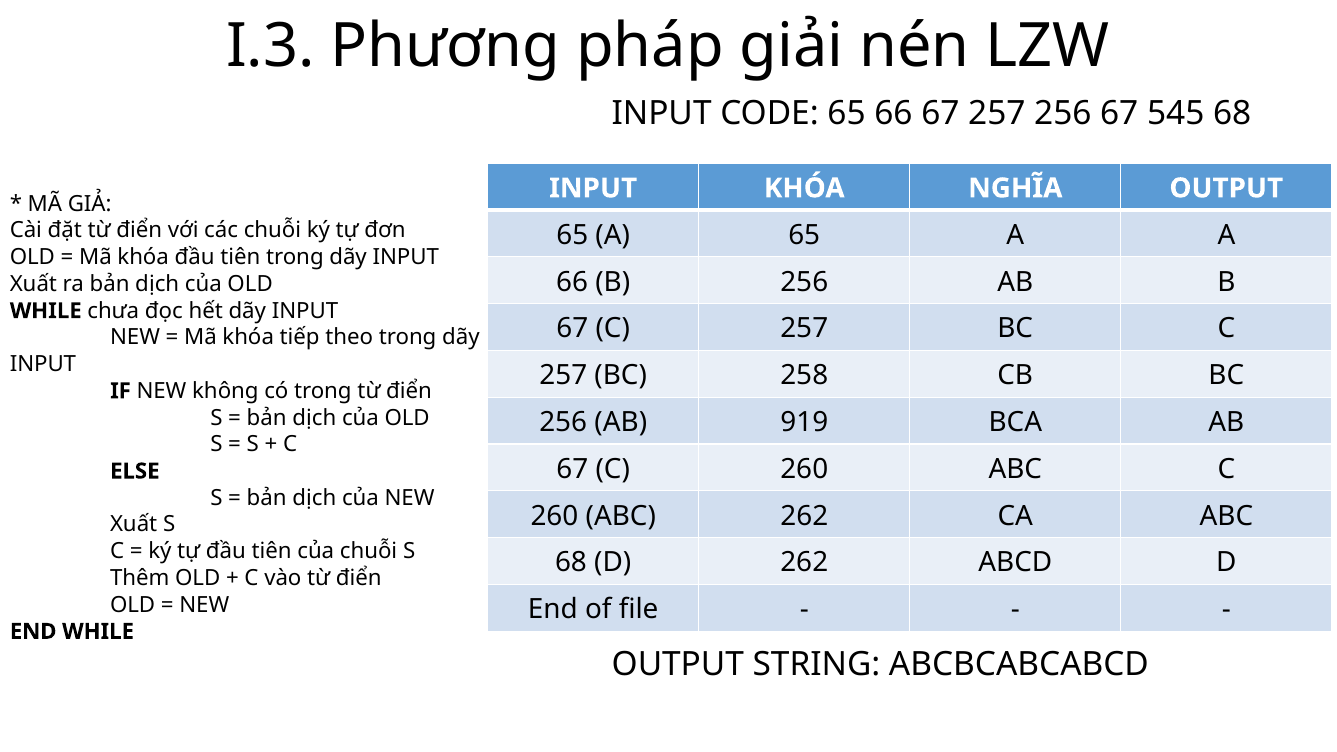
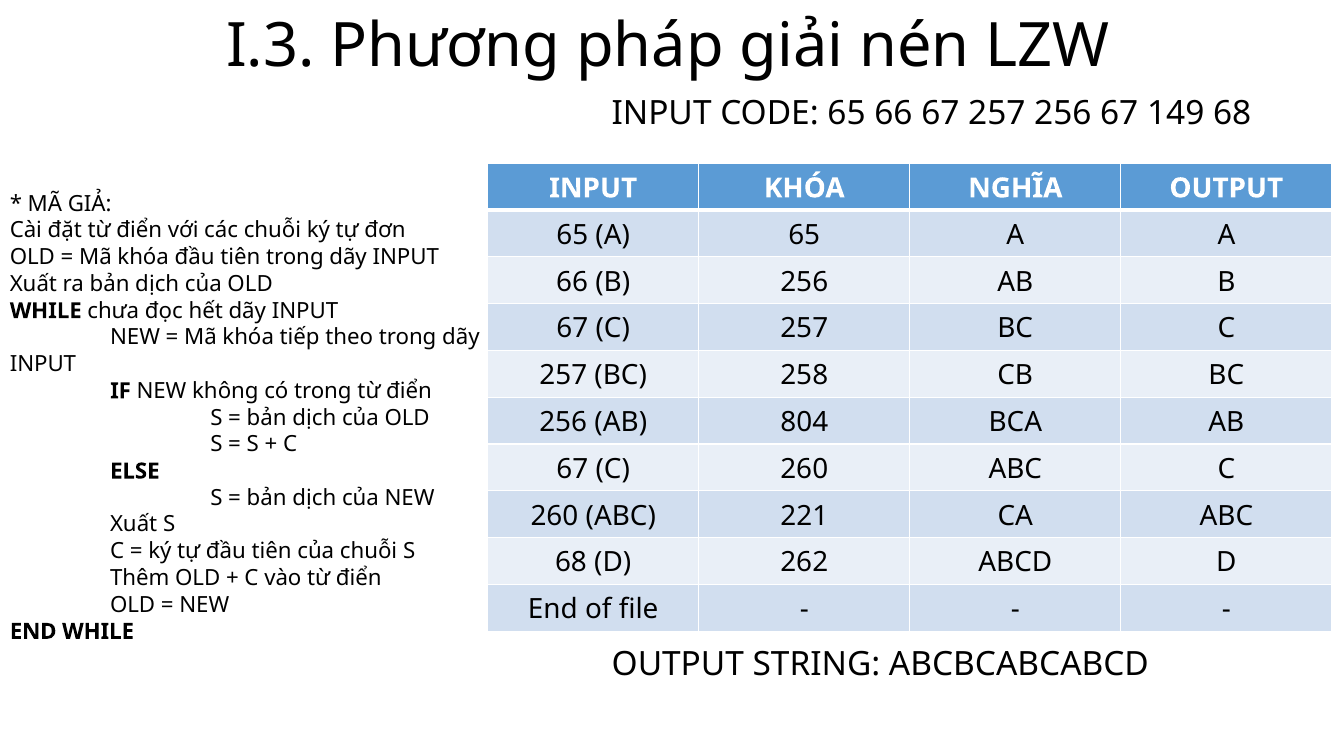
545: 545 -> 149
919: 919 -> 804
ABC 262: 262 -> 221
